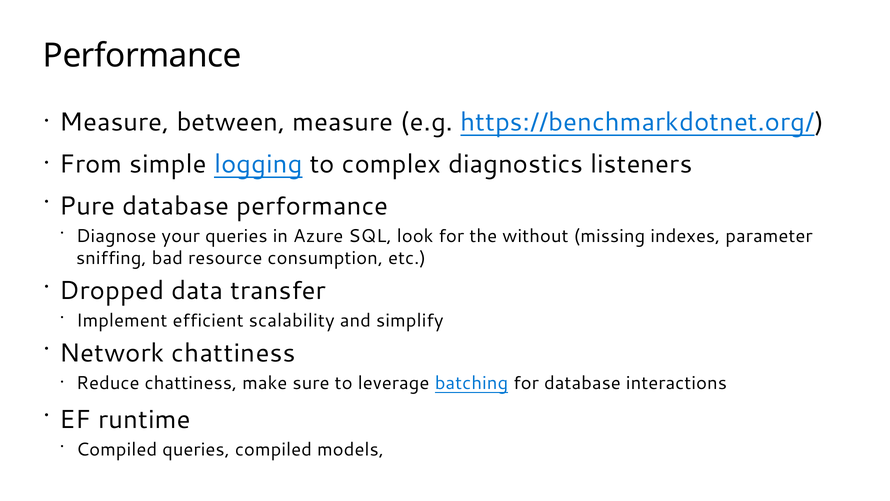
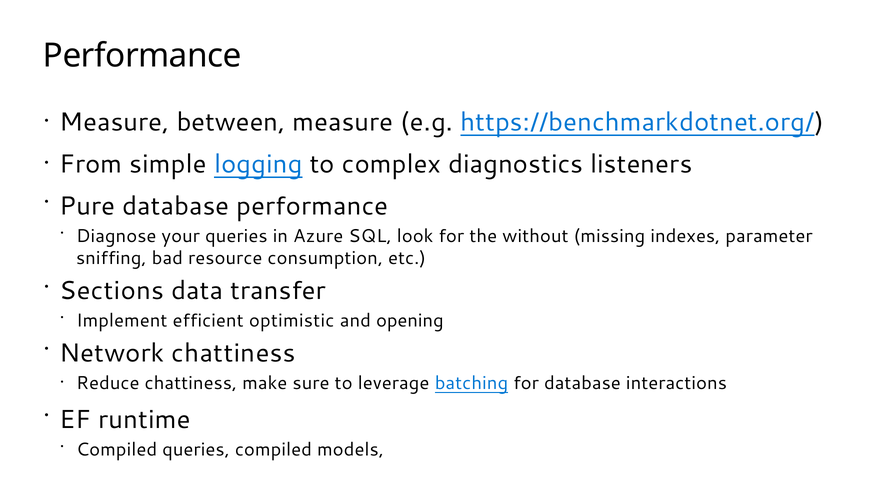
Dropped: Dropped -> Sections
scalability: scalability -> optimistic
simplify: simplify -> opening
